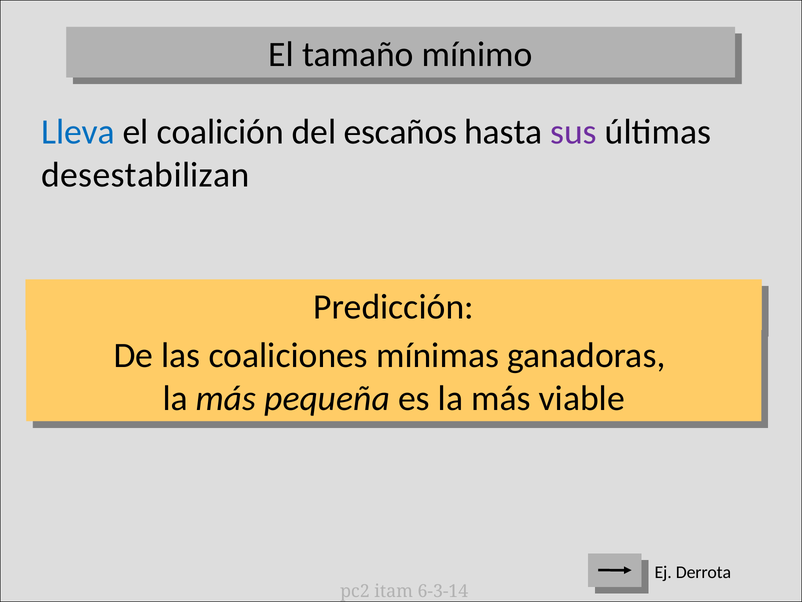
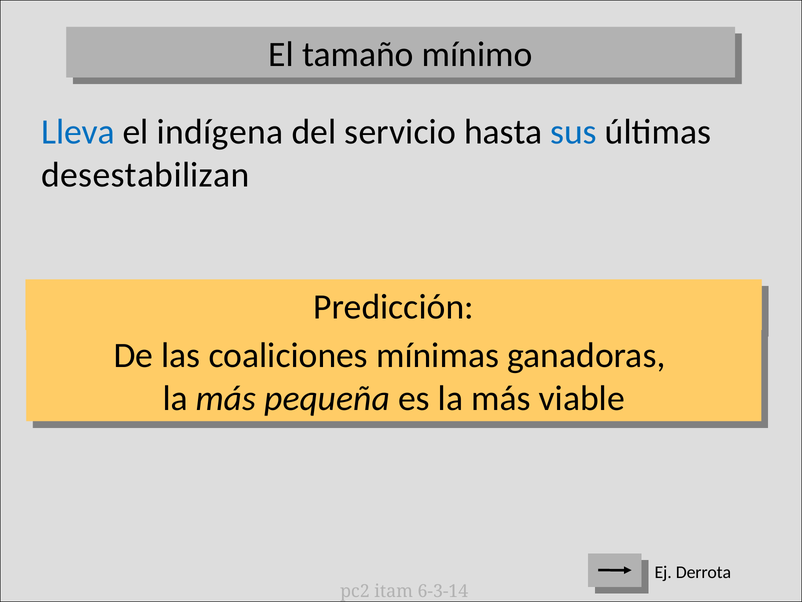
coalición: coalición -> indígena
escaños: escaños -> servicio
sus colour: purple -> blue
